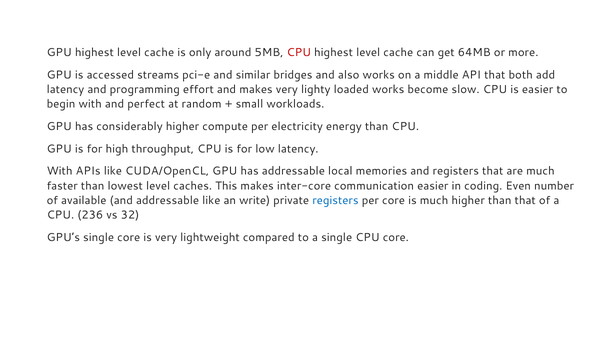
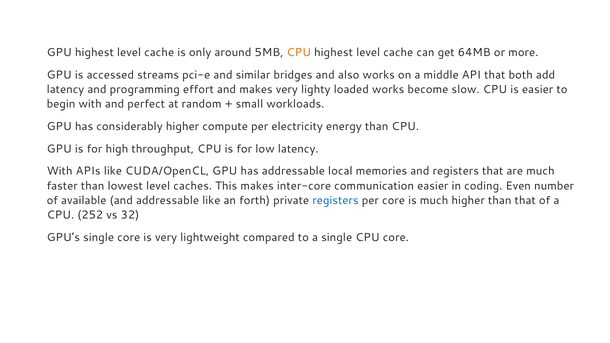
CPU at (299, 53) colour: red -> orange
write: write -> forth
236: 236 -> 252
